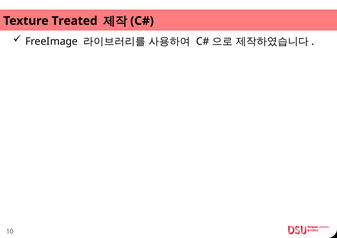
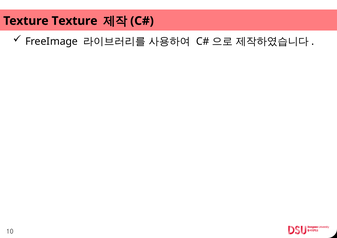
Texture Treated: Treated -> Texture
